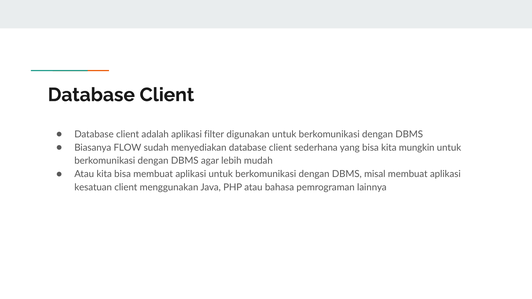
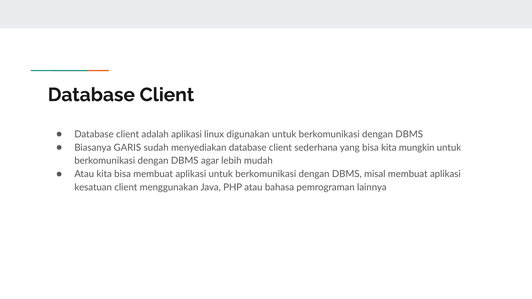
filter: filter -> linux
FLOW: FLOW -> GARIS
